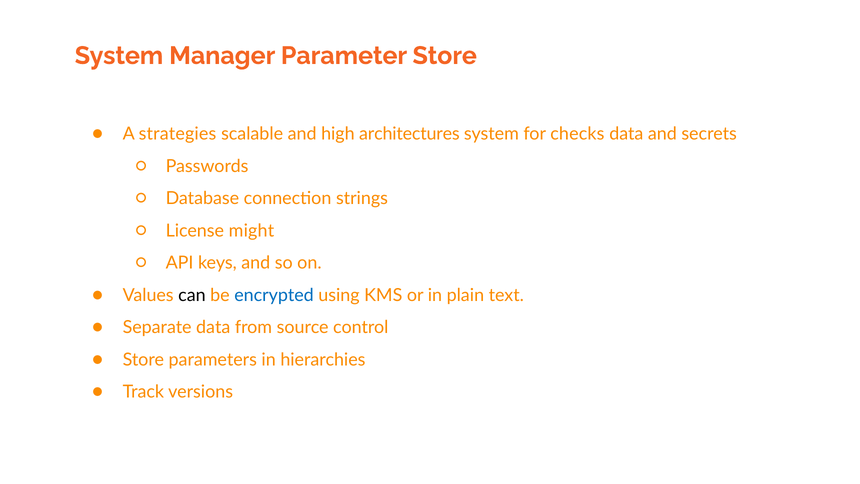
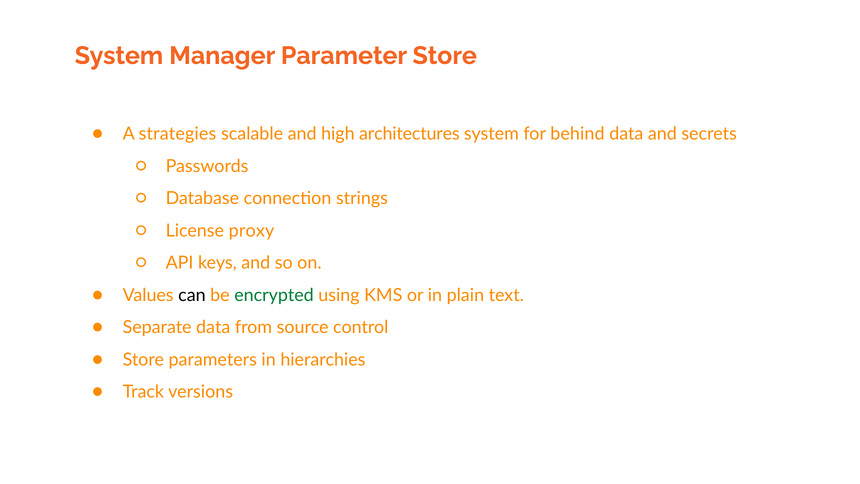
checks: checks -> behind
might: might -> proxy
encrypted colour: blue -> green
